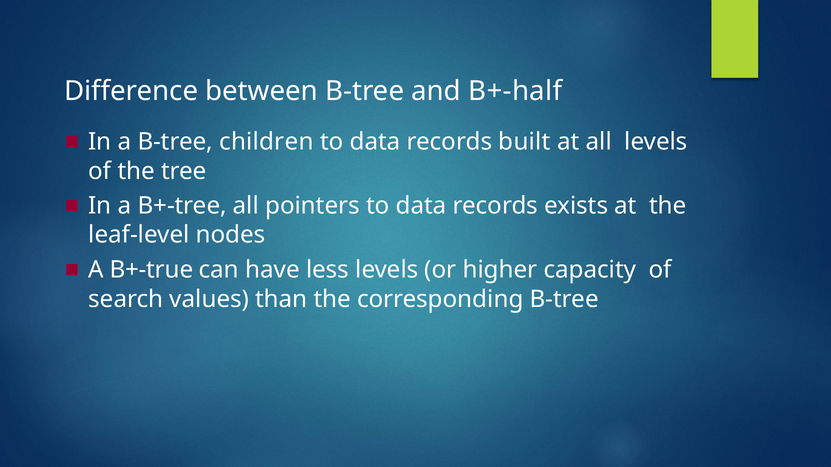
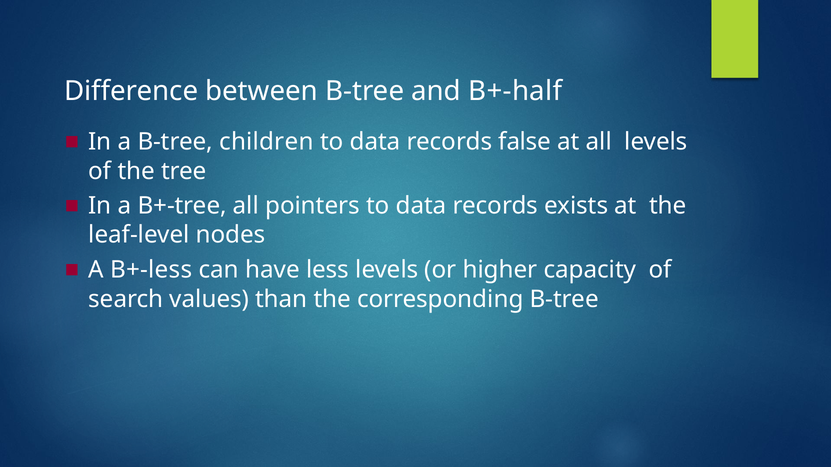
built: built -> false
B+-true: B+-true -> B+-less
